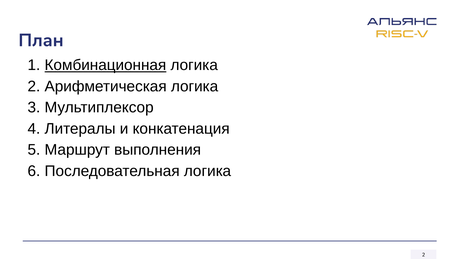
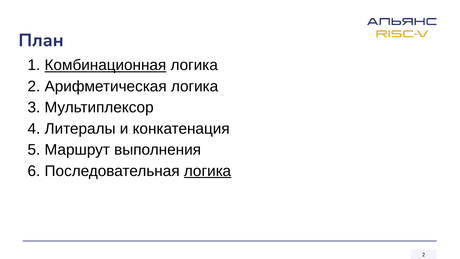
логика at (207, 171) underline: none -> present
